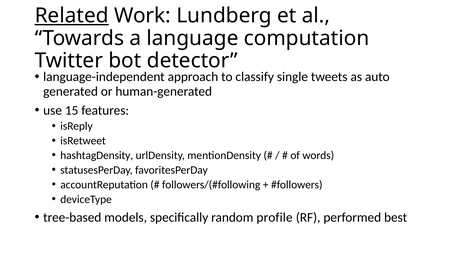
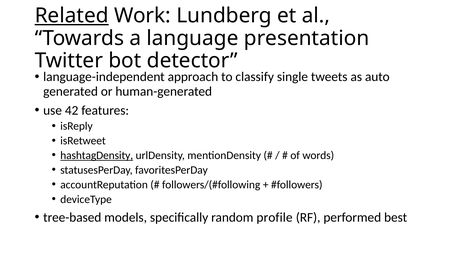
computation: computation -> presentation
15: 15 -> 42
hashtagDensity underline: none -> present
